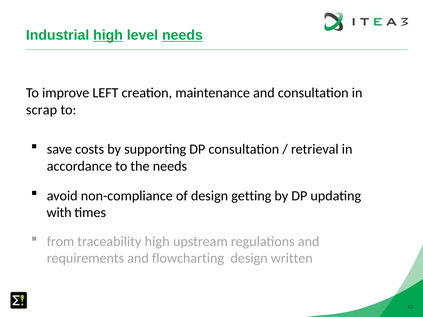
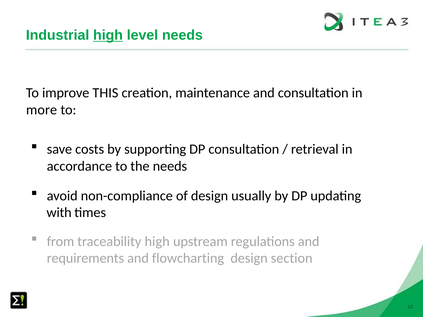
needs at (182, 35) underline: present -> none
LEFT: LEFT -> THIS
scrap: scrap -> more
getting: getting -> usually
written: written -> section
